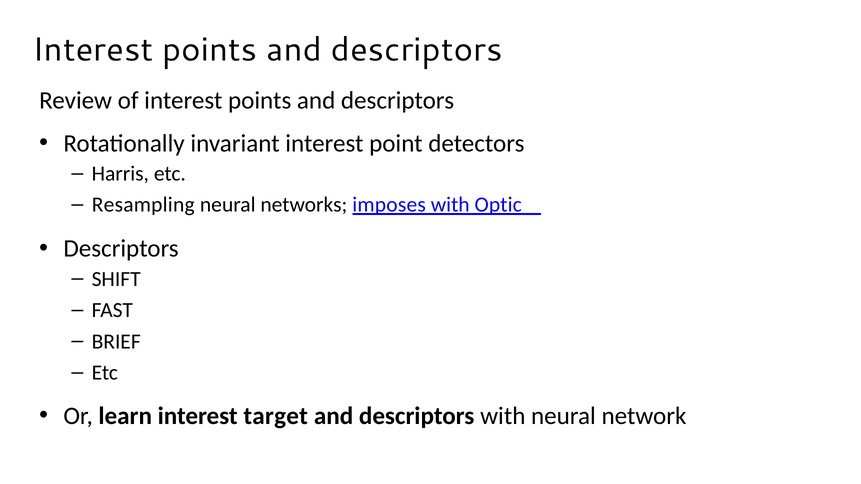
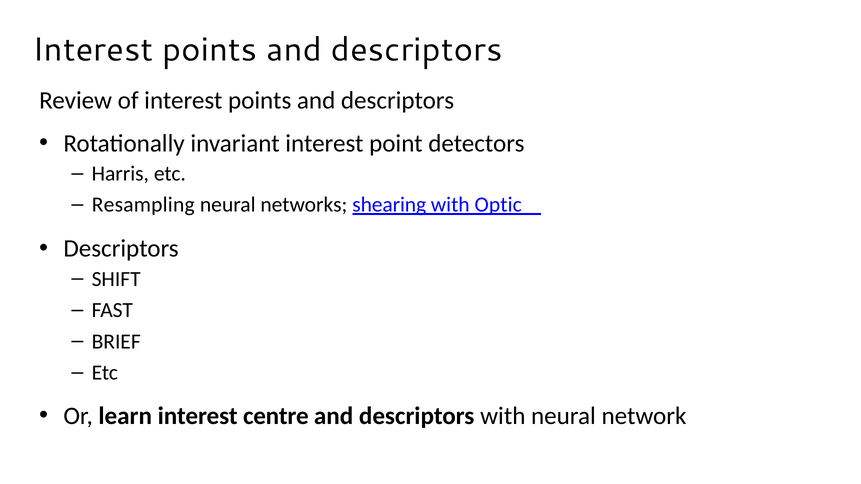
imposes: imposes -> shearing
target: target -> centre
